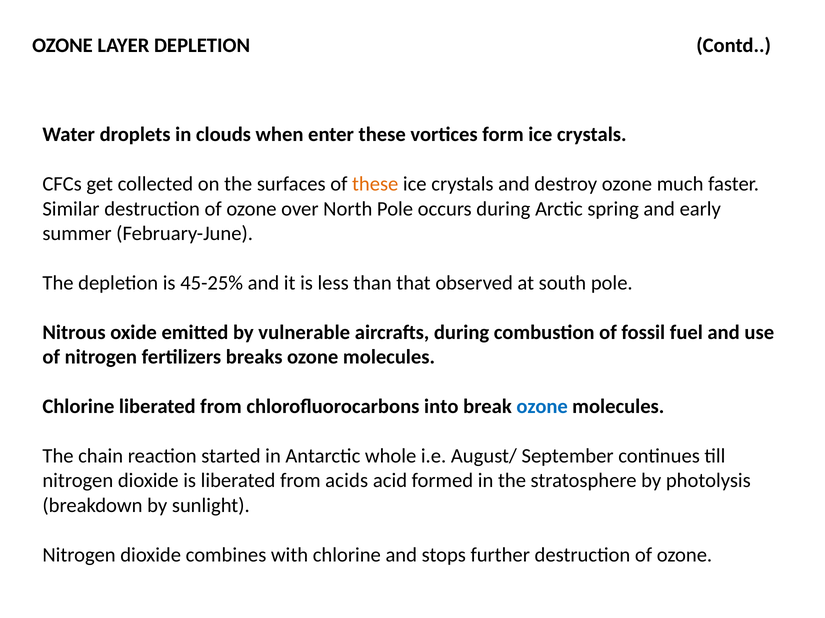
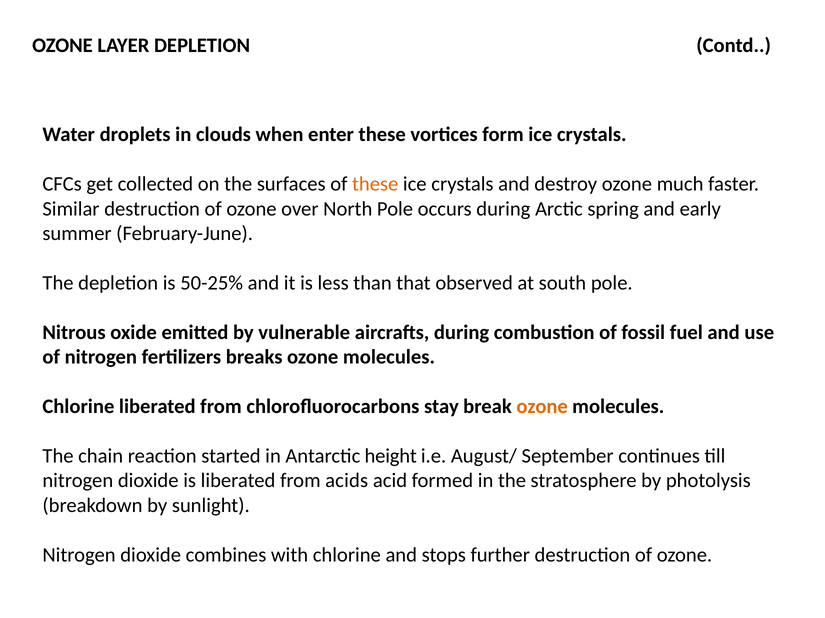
45-25%: 45-25% -> 50-25%
into: into -> stay
ozone at (542, 407) colour: blue -> orange
whole: whole -> height
